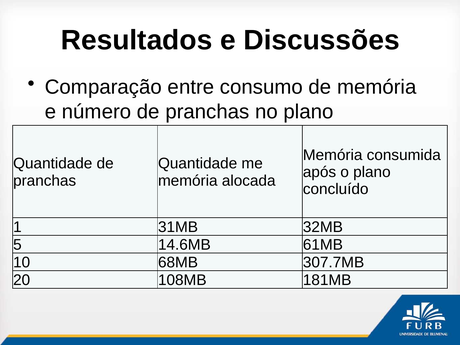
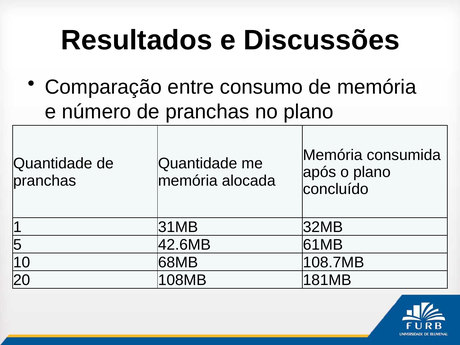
14.6MB: 14.6MB -> 42.6MB
307.7MB: 307.7MB -> 108.7MB
